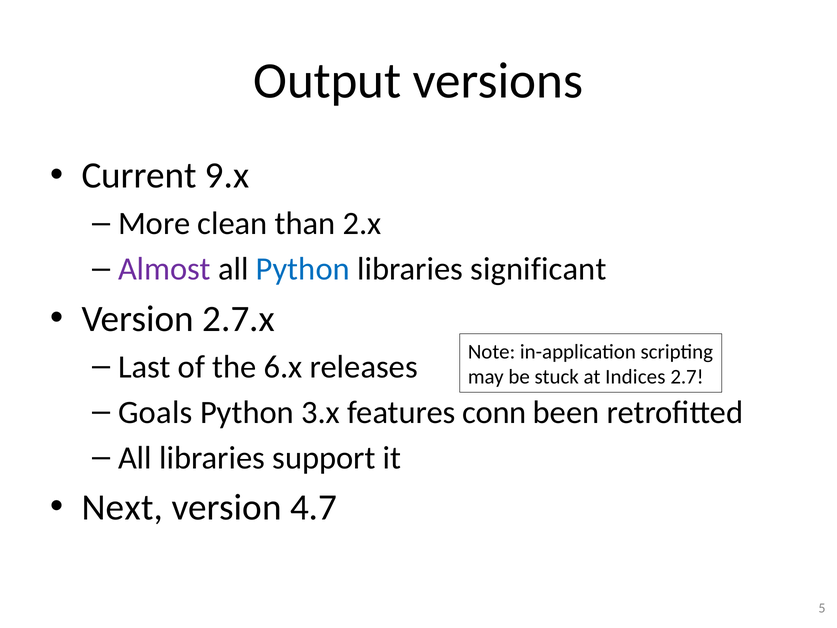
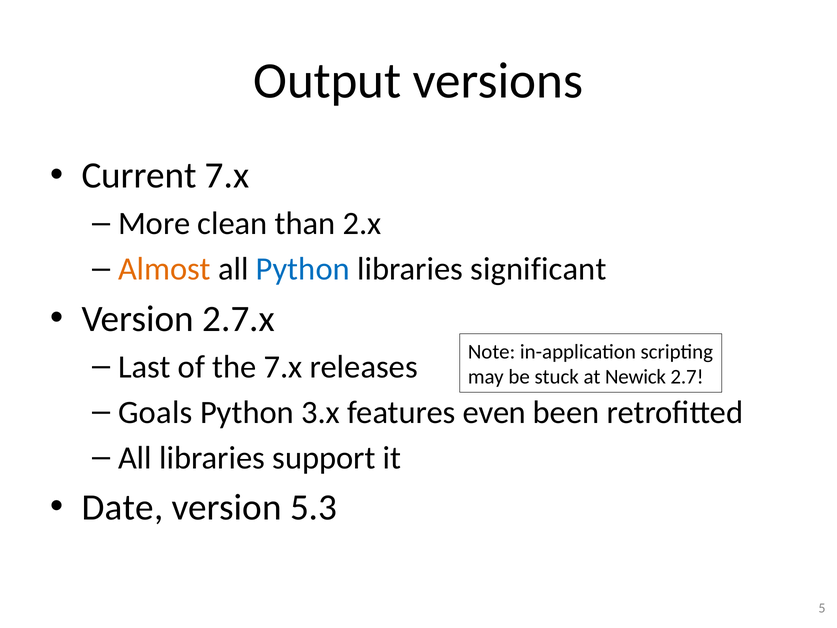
Current 9.x: 9.x -> 7.x
Almost colour: purple -> orange
the 6.x: 6.x -> 7.x
Indices: Indices -> Newick
conn: conn -> even
Next: Next -> Date
4.7: 4.7 -> 5.3
